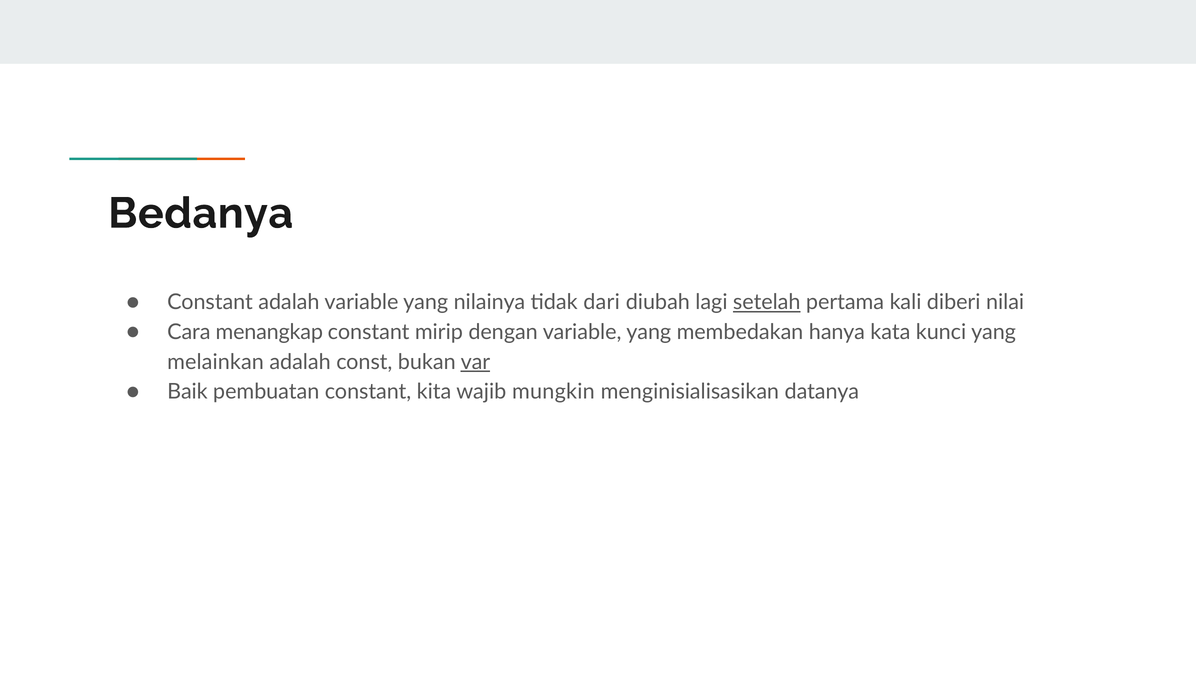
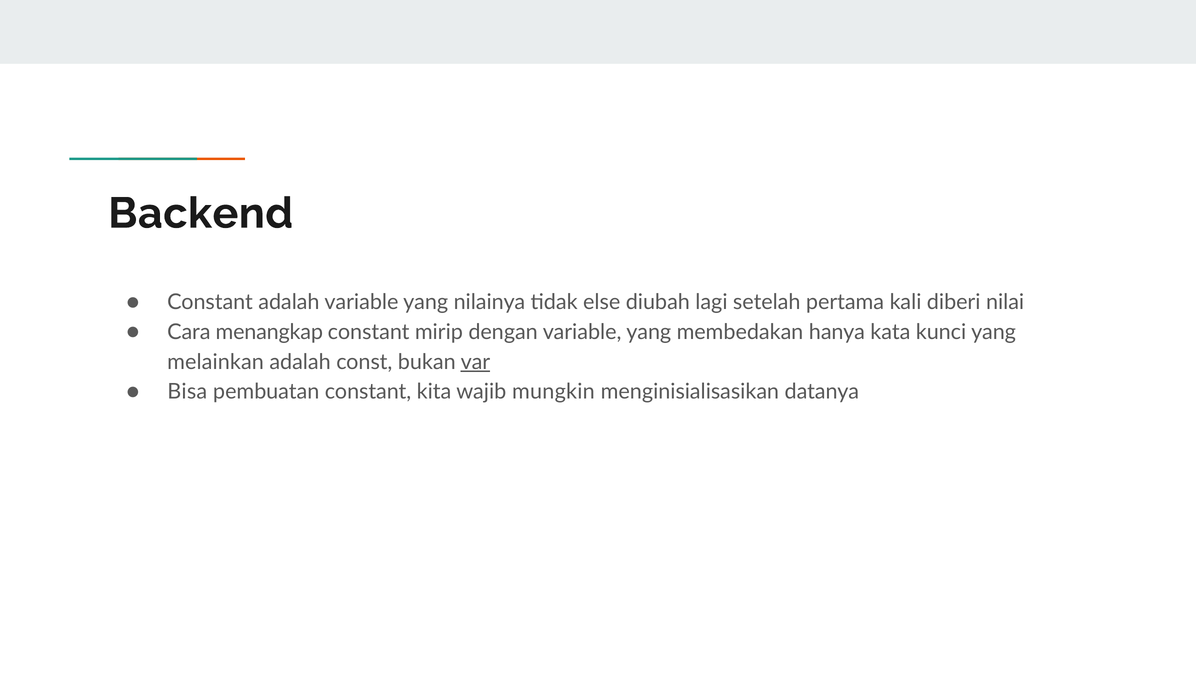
Bedanya: Bedanya -> Backend
dari: dari -> else
setelah underline: present -> none
Baik: Baik -> Bisa
